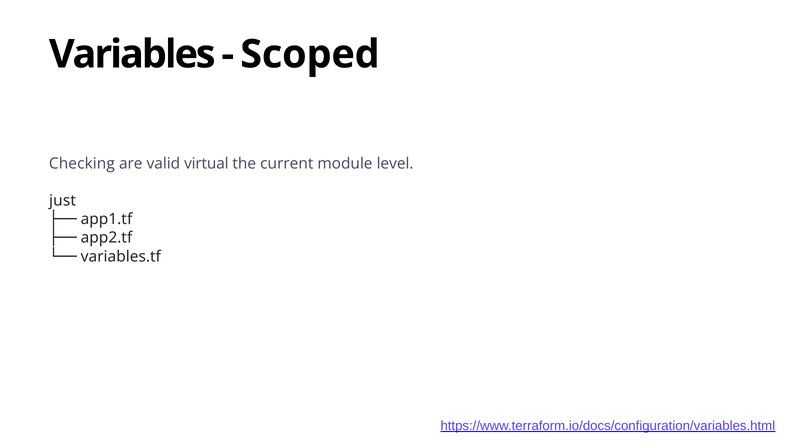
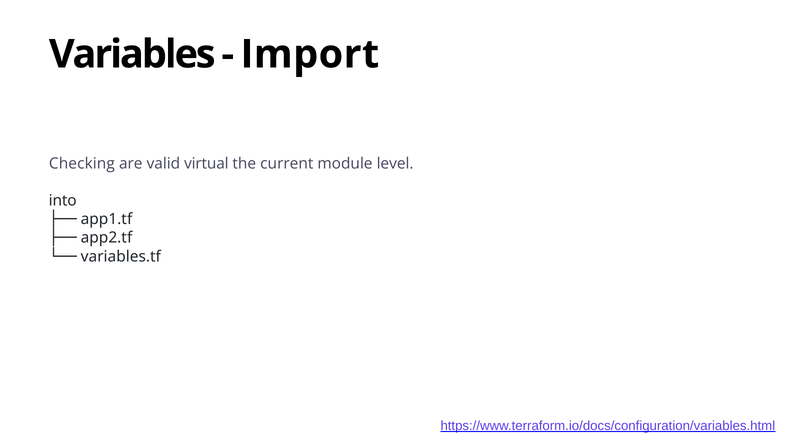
Scoped: Scoped -> Import
just: just -> into
